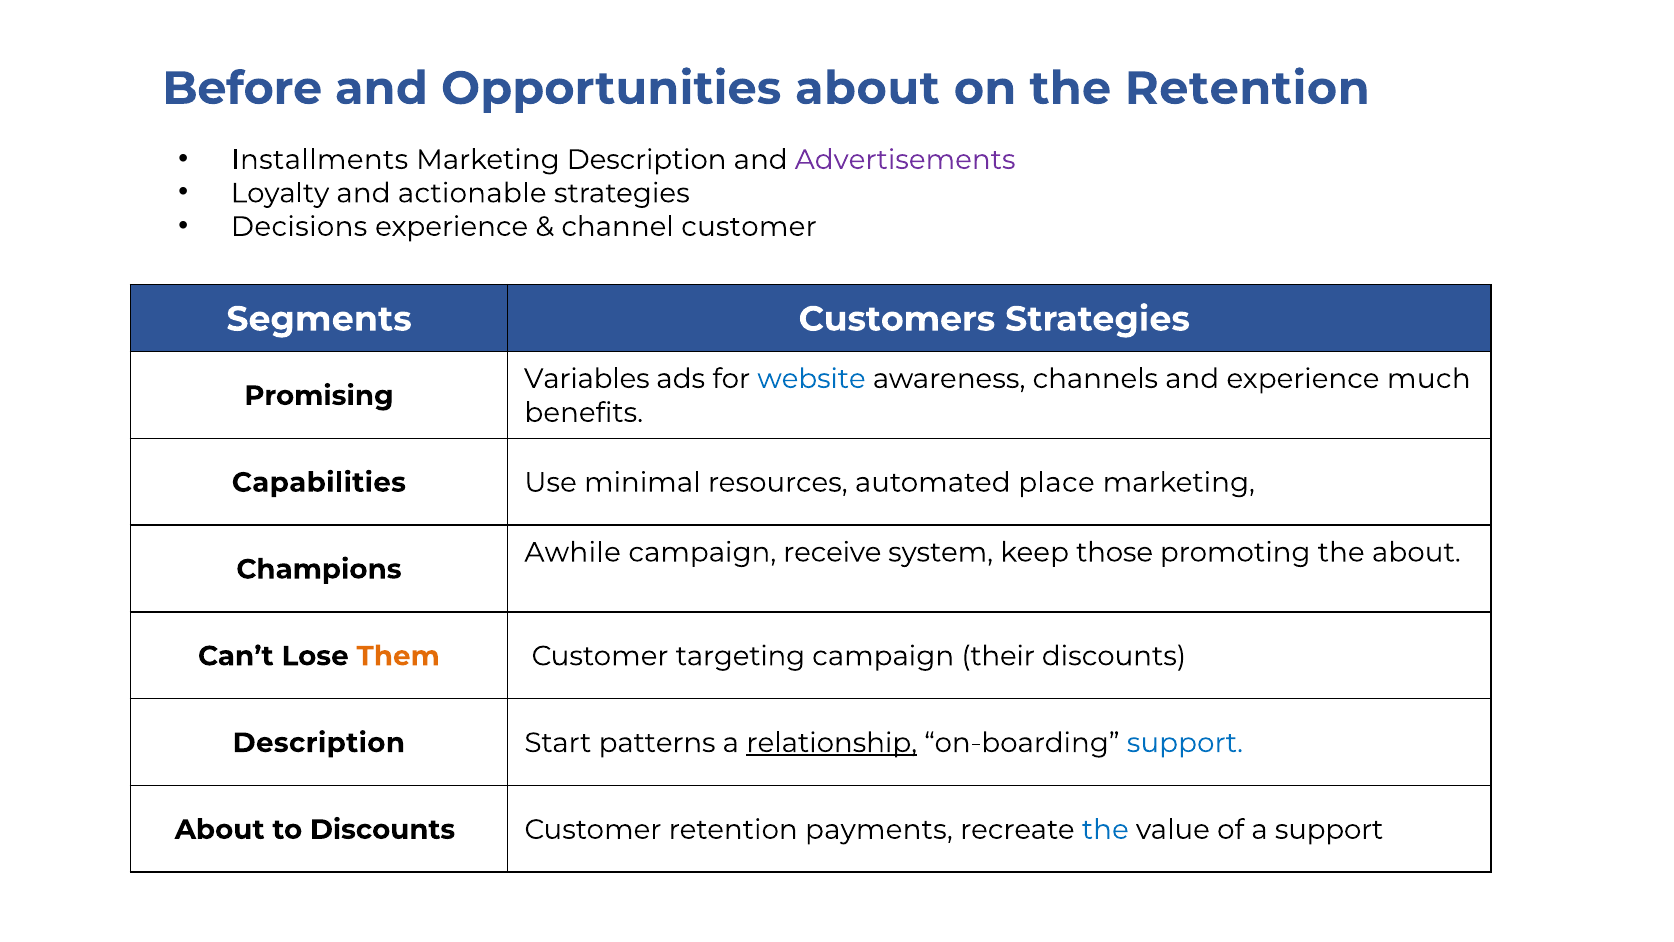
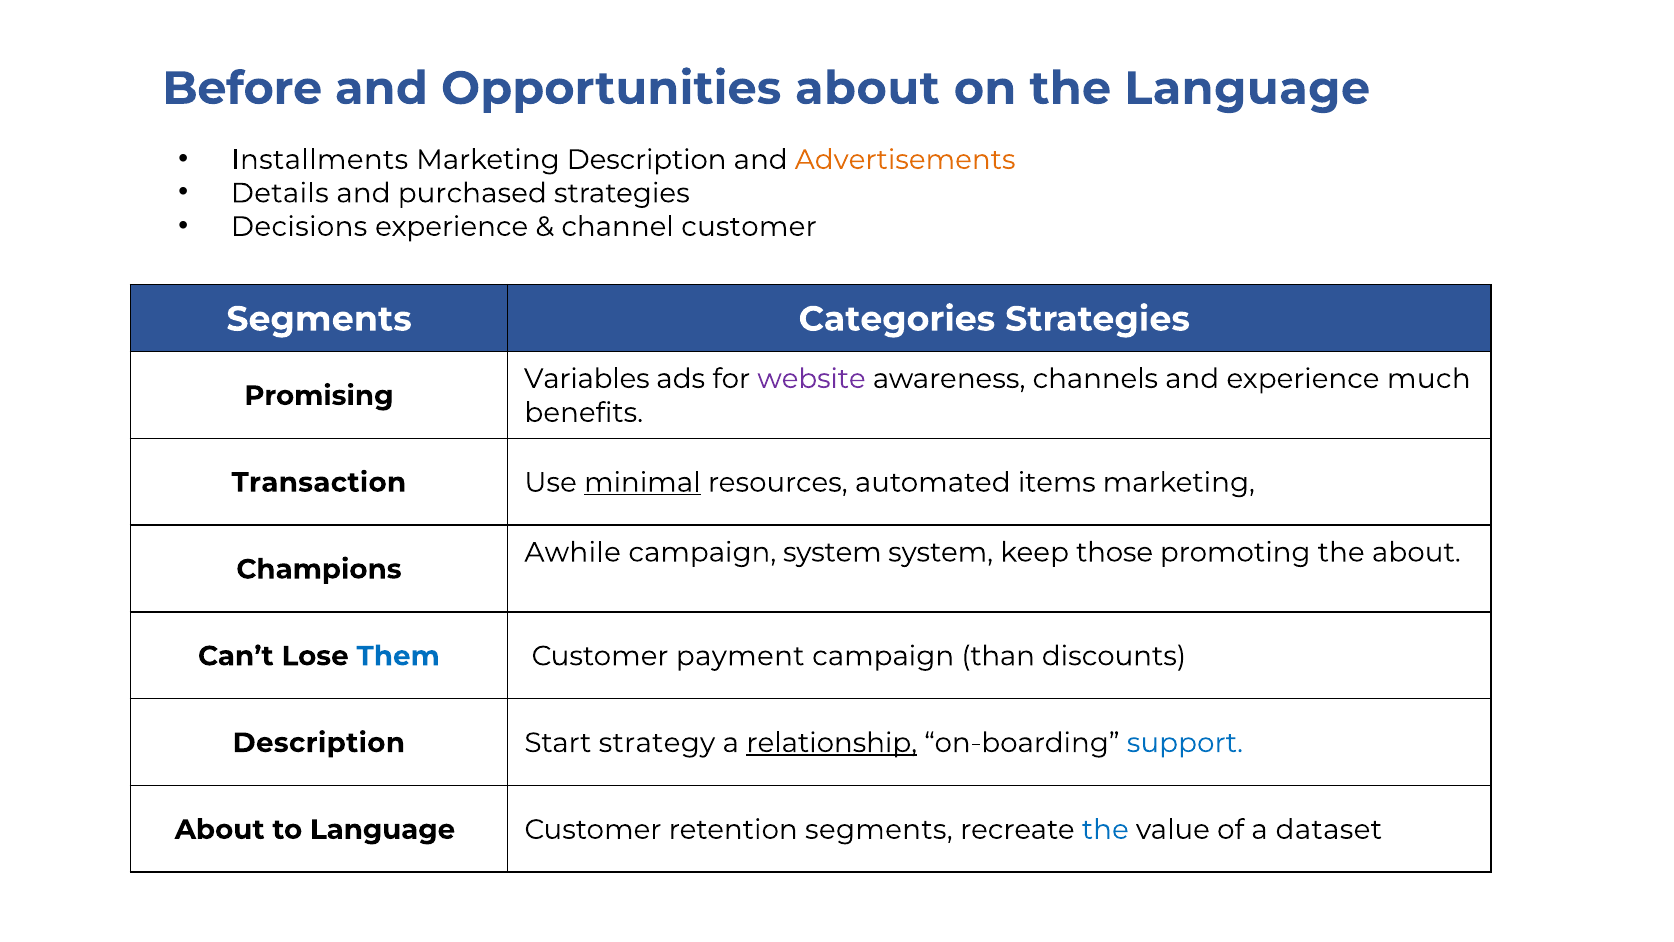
the Retention: Retention -> Language
Advertisements colour: purple -> orange
Loyalty: Loyalty -> Details
actionable: actionable -> purchased
Customers: Customers -> Categories
website colour: blue -> purple
Capabilities: Capabilities -> Transaction
minimal underline: none -> present
place: place -> items
campaign receive: receive -> system
Them colour: orange -> blue
targeting: targeting -> payment
their: their -> than
patterns: patterns -> strategy
to Discounts: Discounts -> Language
retention payments: payments -> segments
a support: support -> dataset
